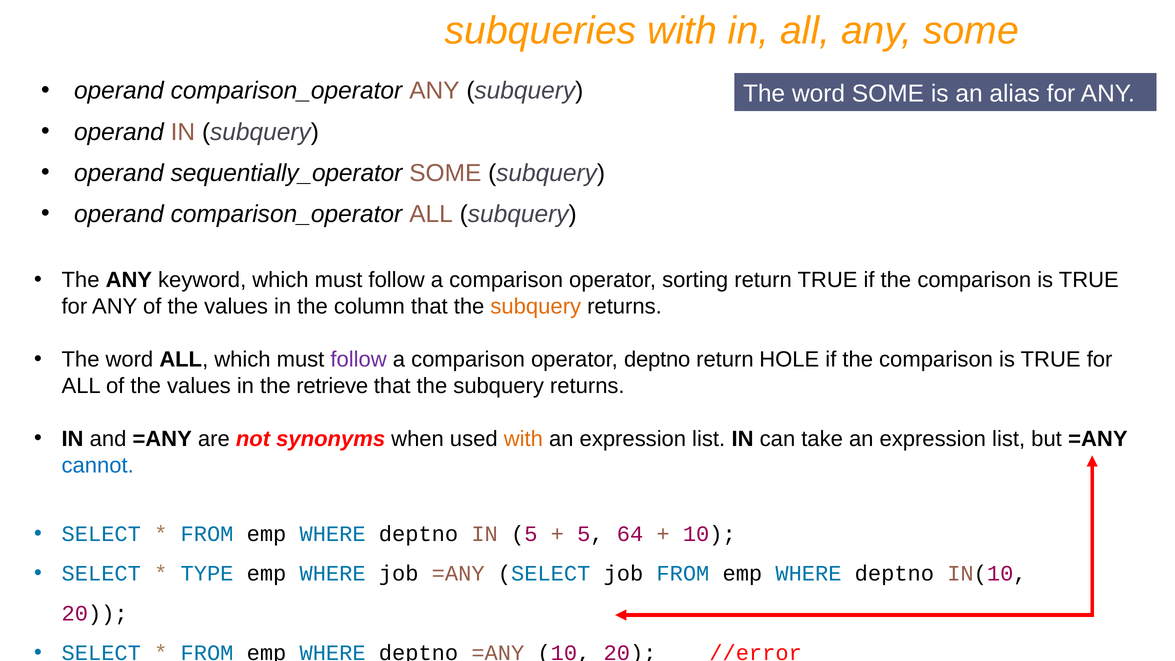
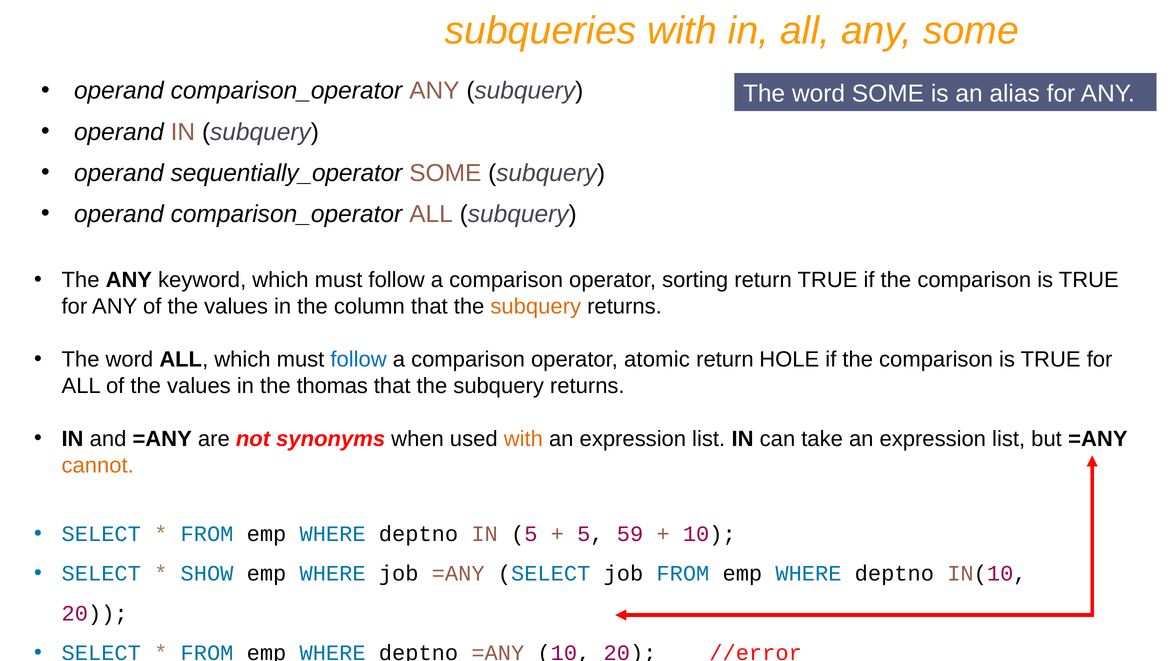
follow at (359, 359) colour: purple -> blue
operator deptno: deptno -> atomic
retrieve: retrieve -> thomas
cannot colour: blue -> orange
64: 64 -> 59
TYPE: TYPE -> SHOW
